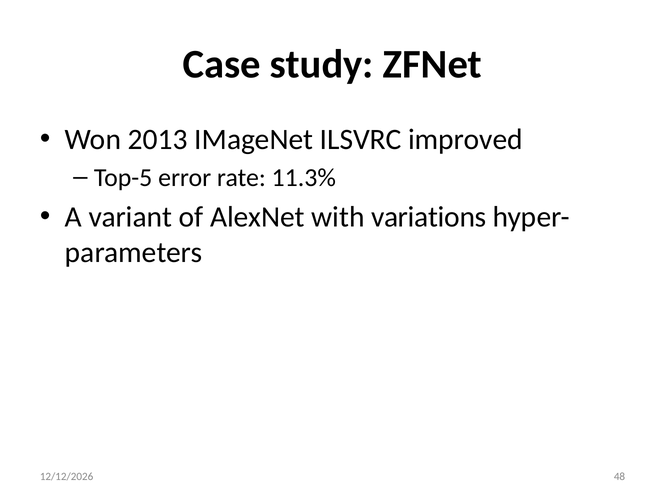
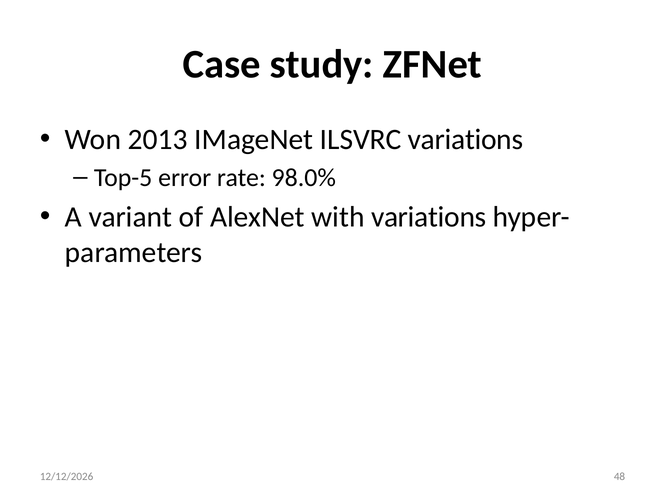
ILSVRC improved: improved -> variations
11.3%: 11.3% -> 98.0%
